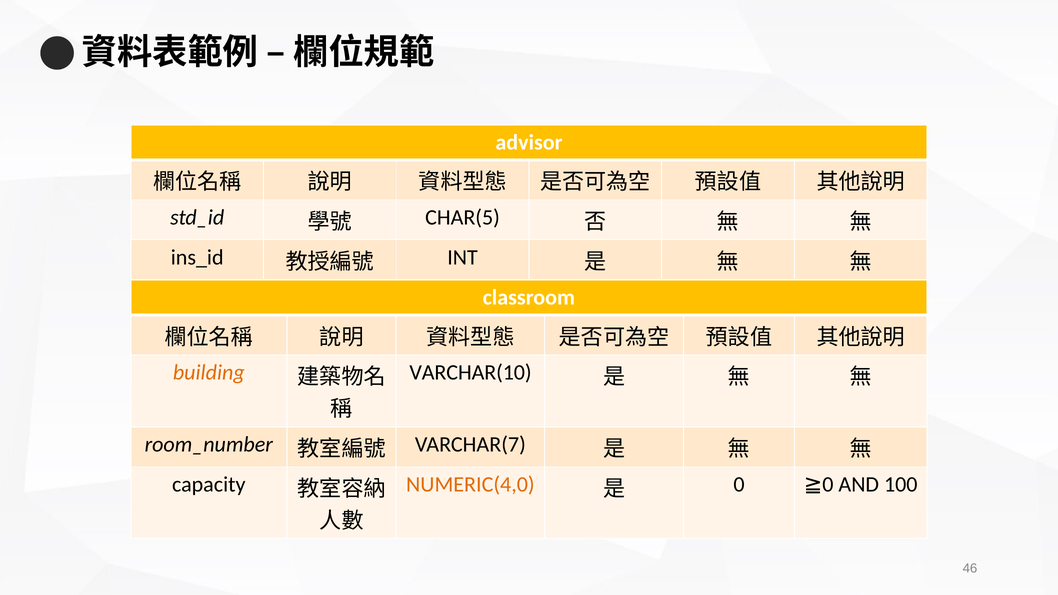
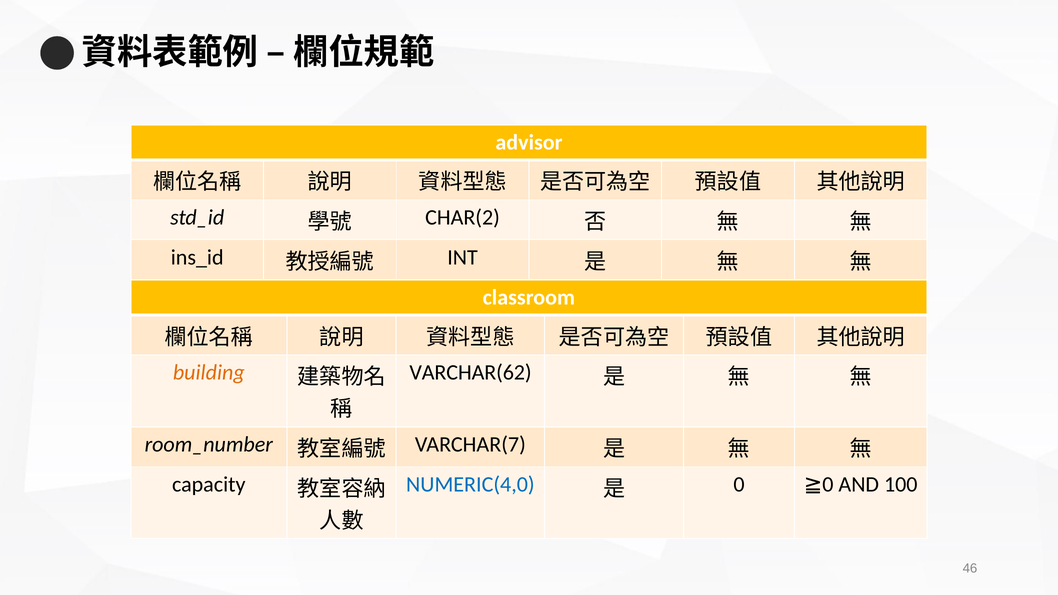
CHAR(5: CHAR(5 -> CHAR(2
VARCHAR(10: VARCHAR(10 -> VARCHAR(62
NUMERIC(4,0 colour: orange -> blue
